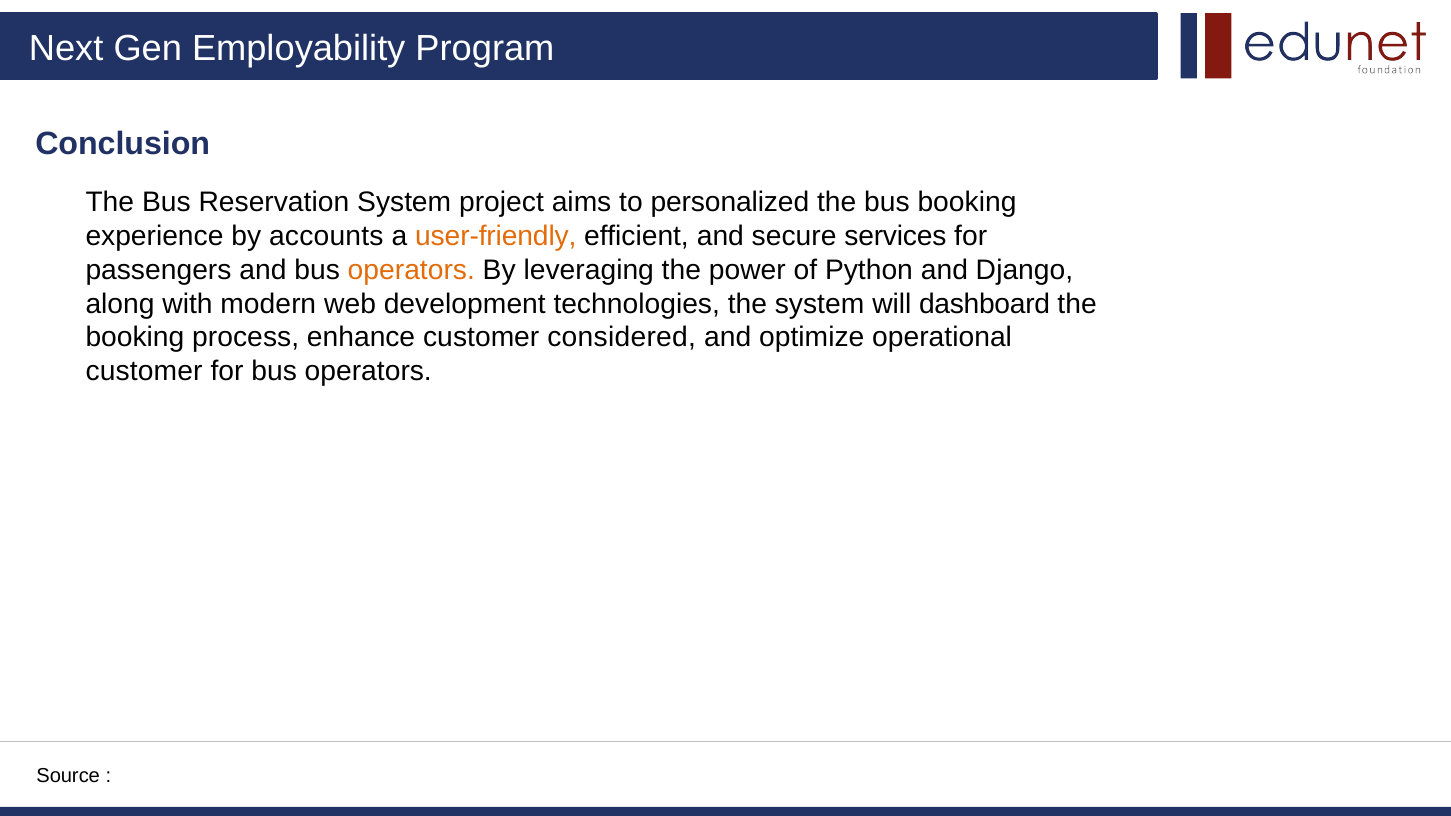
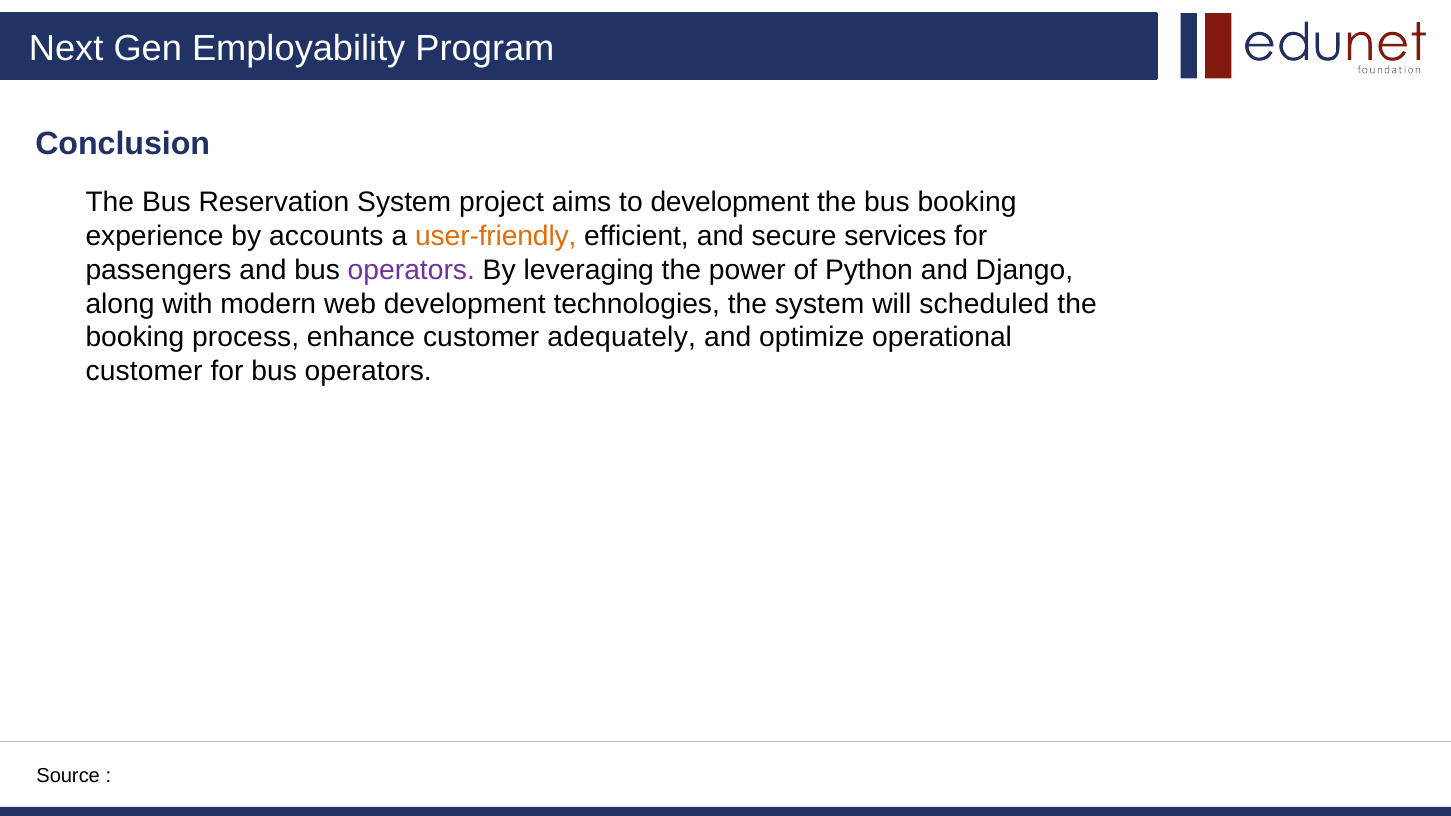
to personalized: personalized -> development
operators at (411, 270) colour: orange -> purple
dashboard: dashboard -> scheduled
considered: considered -> adequately
